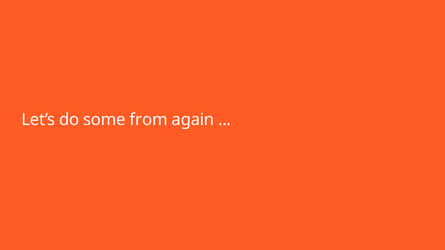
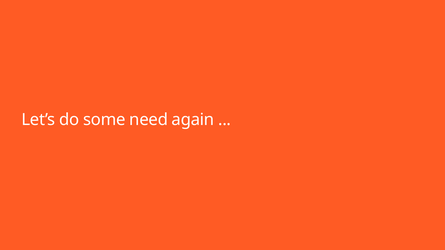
from: from -> need
